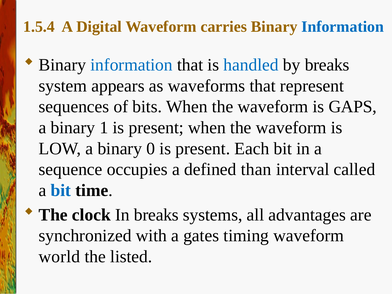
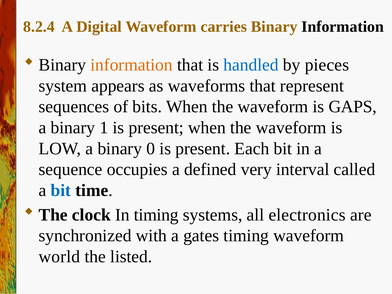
1.5.4: 1.5.4 -> 8.2.4
Information at (343, 27) colour: blue -> black
information at (132, 65) colour: blue -> orange
by breaks: breaks -> pieces
than: than -> very
In breaks: breaks -> timing
advantages: advantages -> electronics
